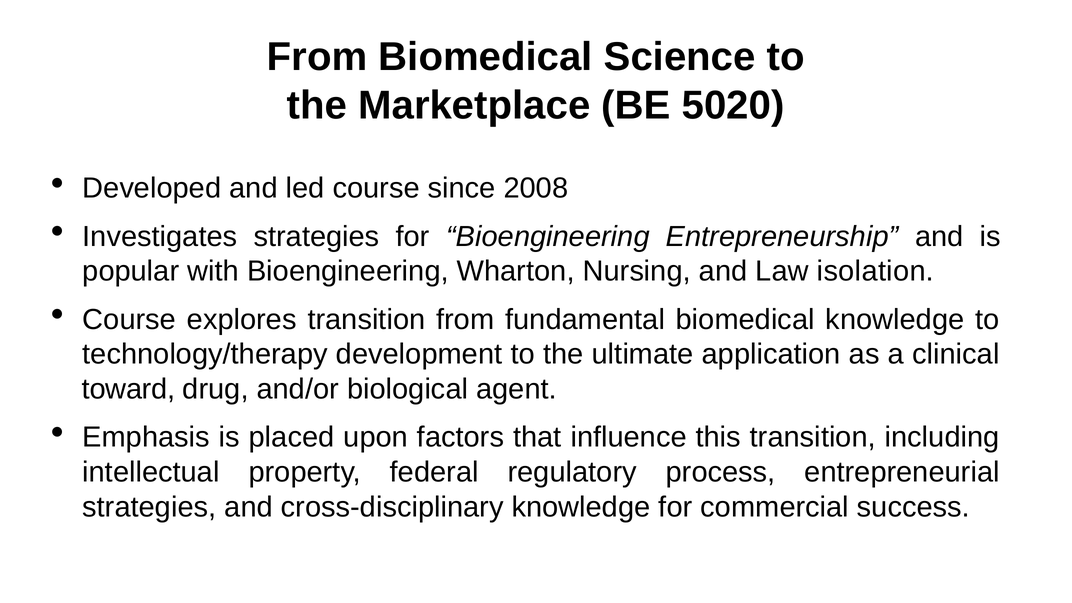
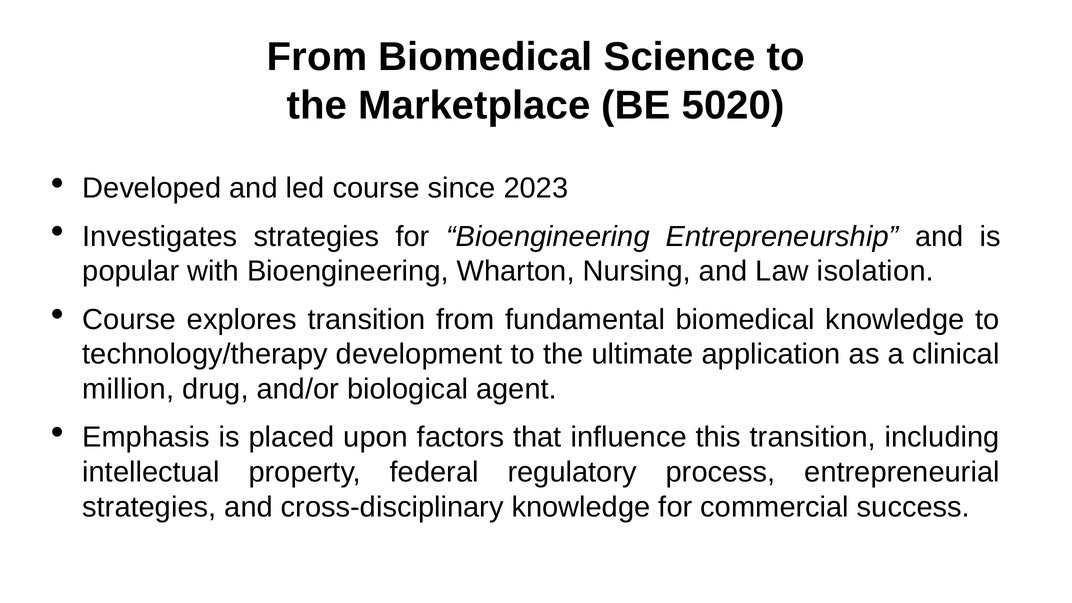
2008: 2008 -> 2023
toward: toward -> million
